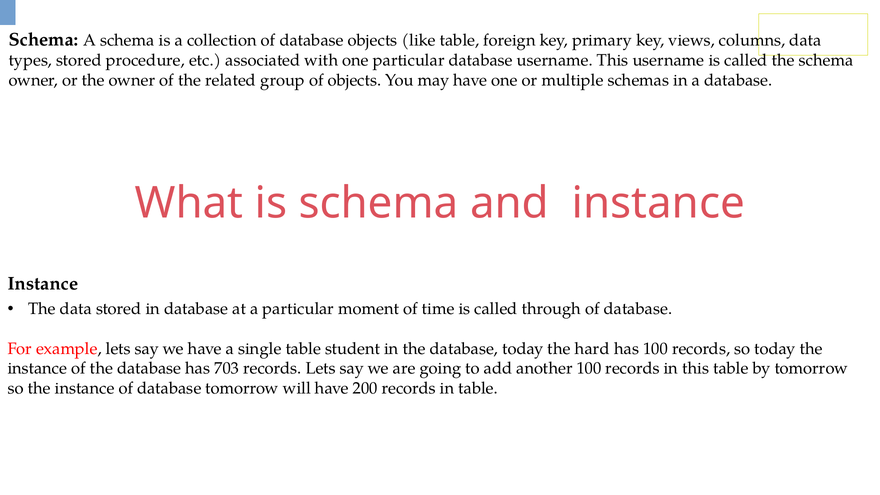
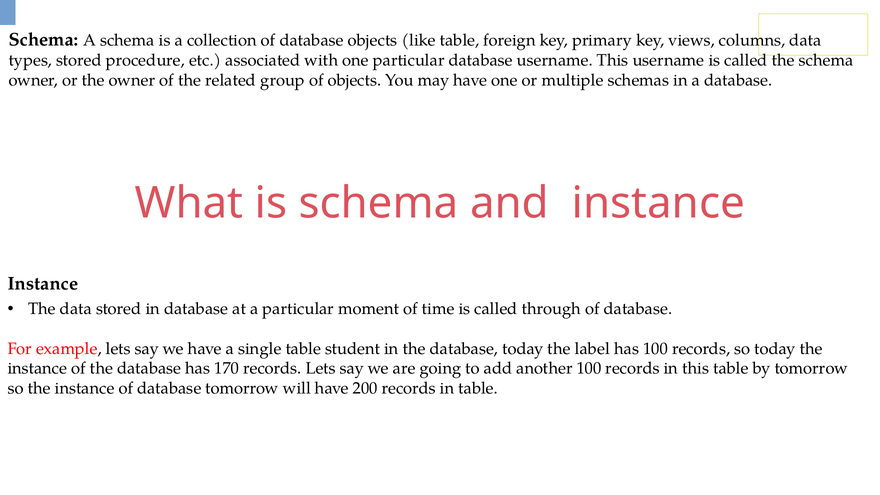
hard: hard -> label
703: 703 -> 170
